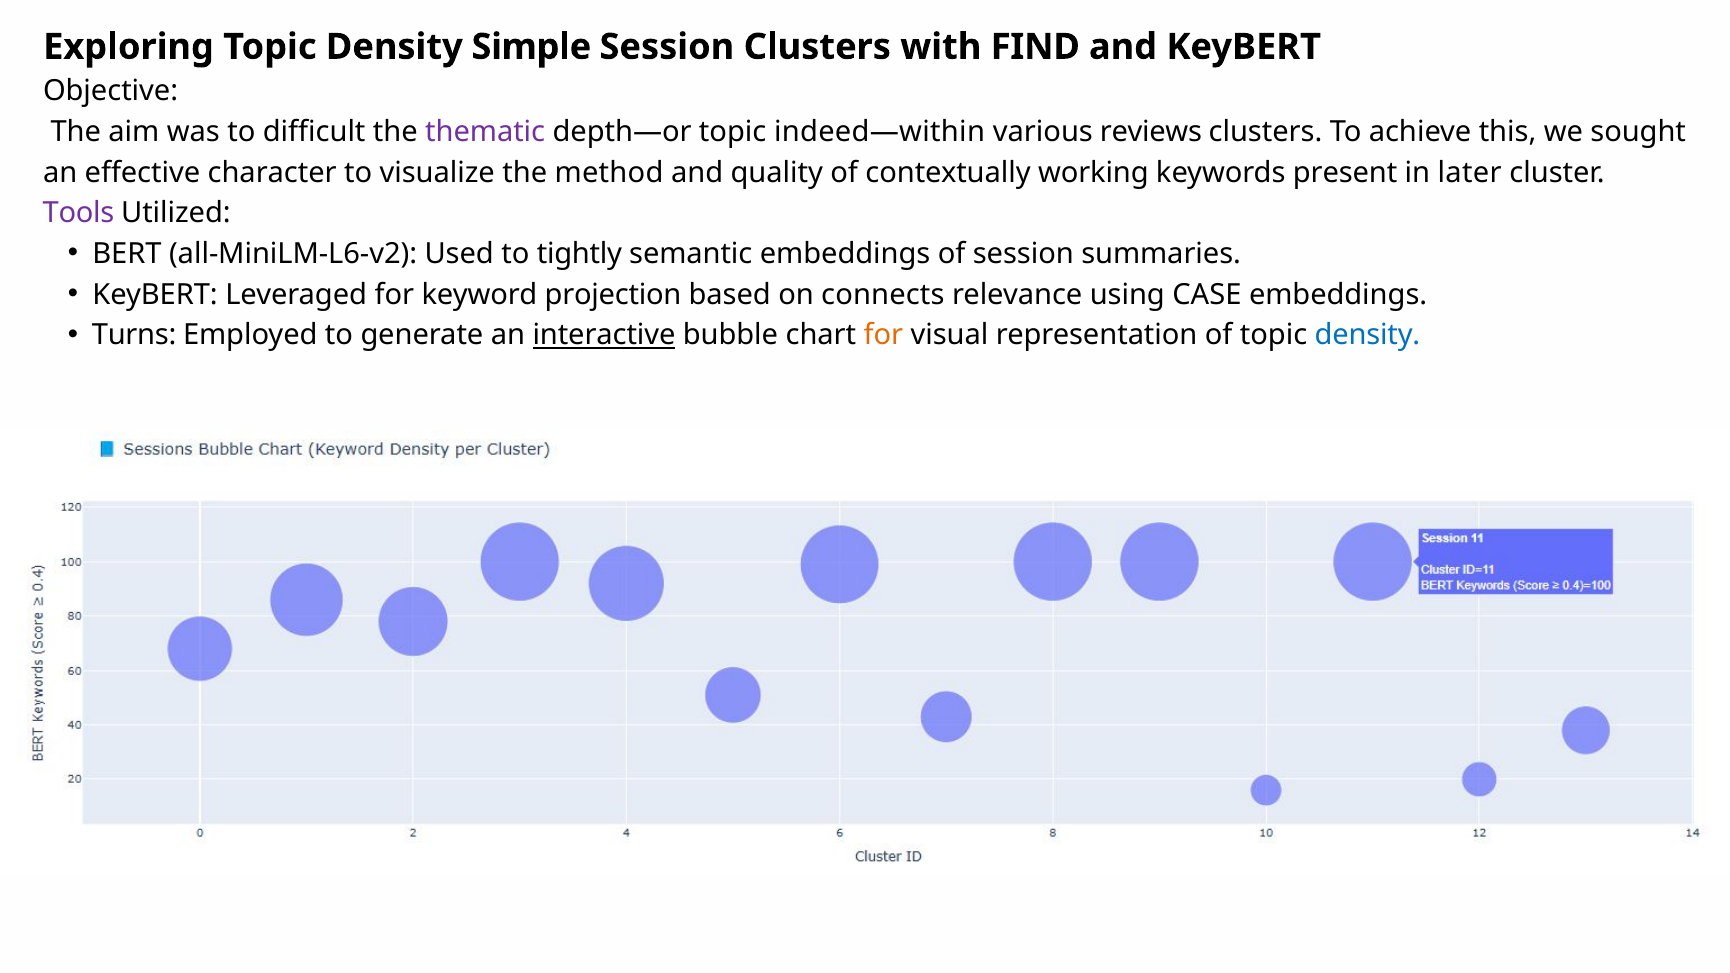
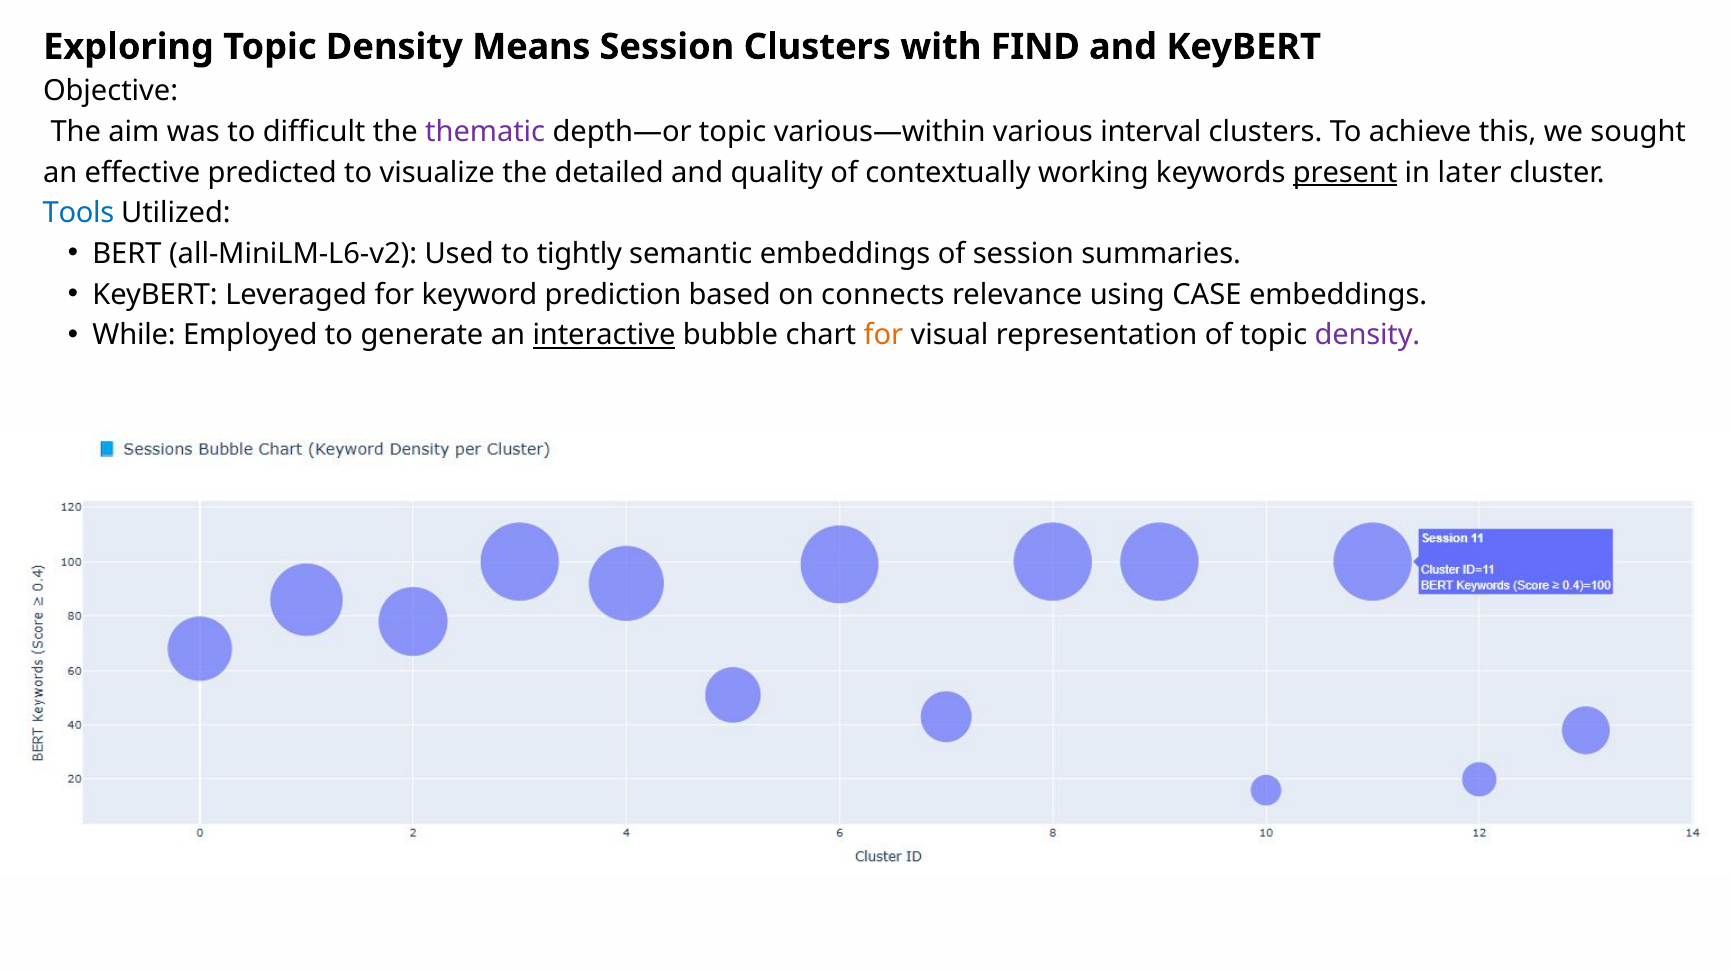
Simple: Simple -> Means
indeed—within: indeed—within -> various—within
reviews: reviews -> interval
character: character -> predicted
method: method -> detailed
present underline: none -> present
Tools colour: purple -> blue
projection: projection -> prediction
Turns: Turns -> While
density at (1367, 335) colour: blue -> purple
